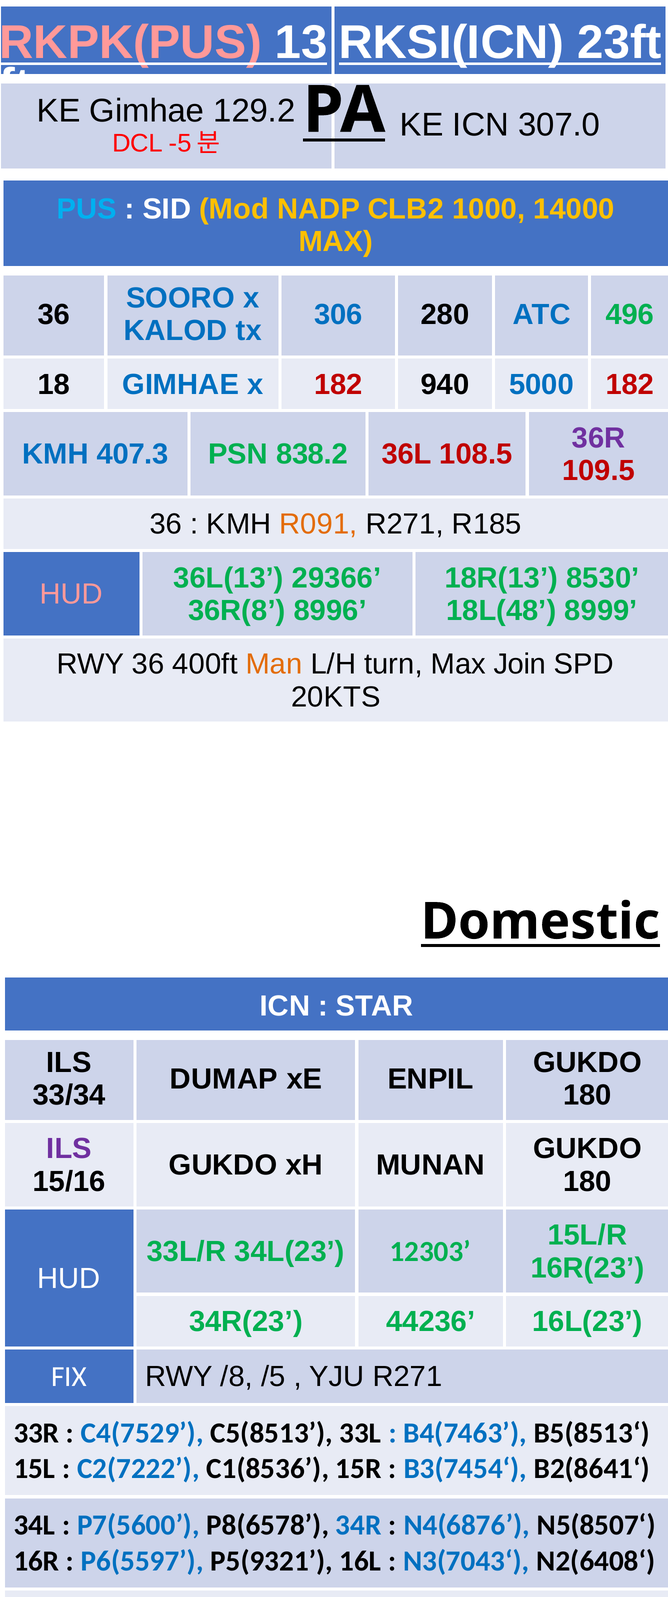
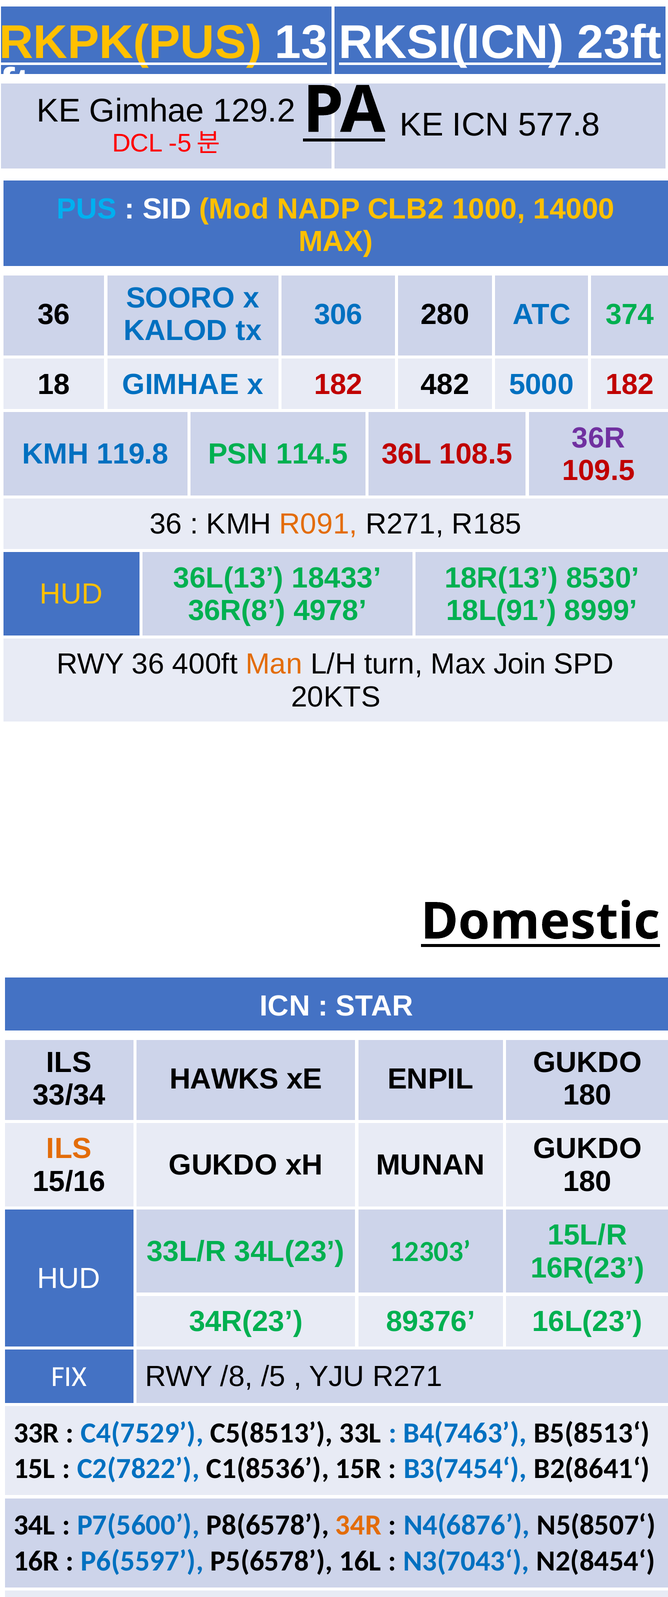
RKPK(PUS colour: pink -> yellow
307.0: 307.0 -> 577.8
496: 496 -> 374
940: 940 -> 482
407.3: 407.3 -> 119.8
838.2: 838.2 -> 114.5
29366: 29366 -> 18433
HUD at (71, 595) colour: pink -> yellow
8996: 8996 -> 4978
18L(48: 18L(48 -> 18L(91
DUMAP: DUMAP -> HAWKS
ILS at (69, 1150) colour: purple -> orange
44236: 44236 -> 89376
C2(7222: C2(7222 -> C2(7822
34R colour: blue -> orange
P5(9321: P5(9321 -> P5(6578
N2(6408‘: N2(6408‘ -> N2(8454‘
